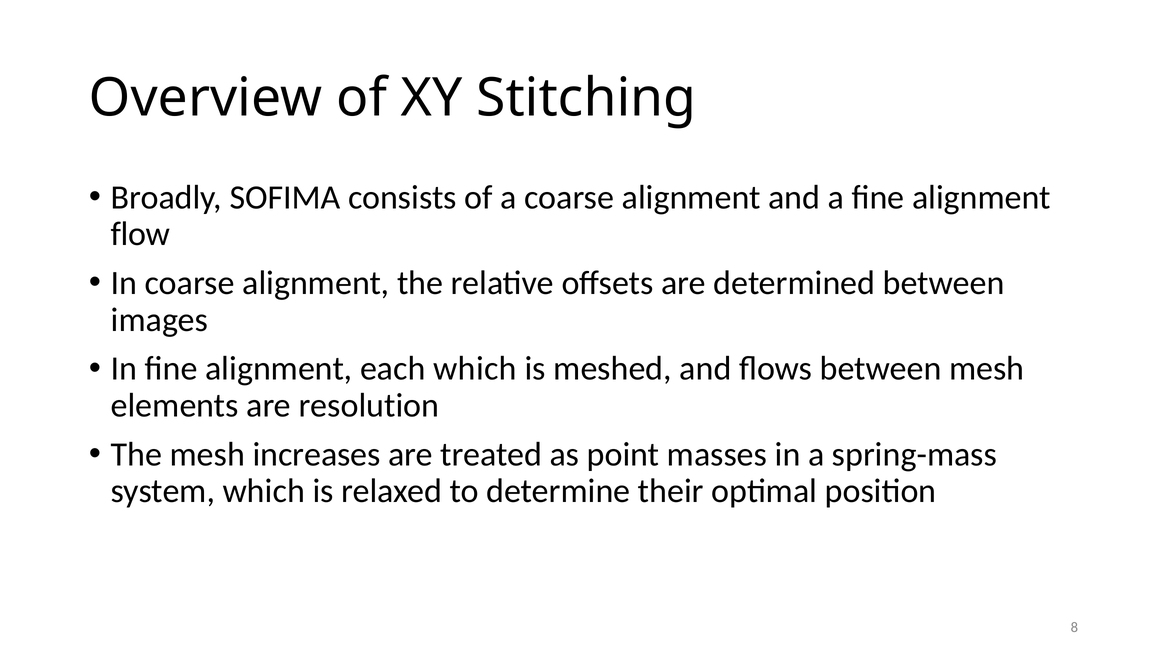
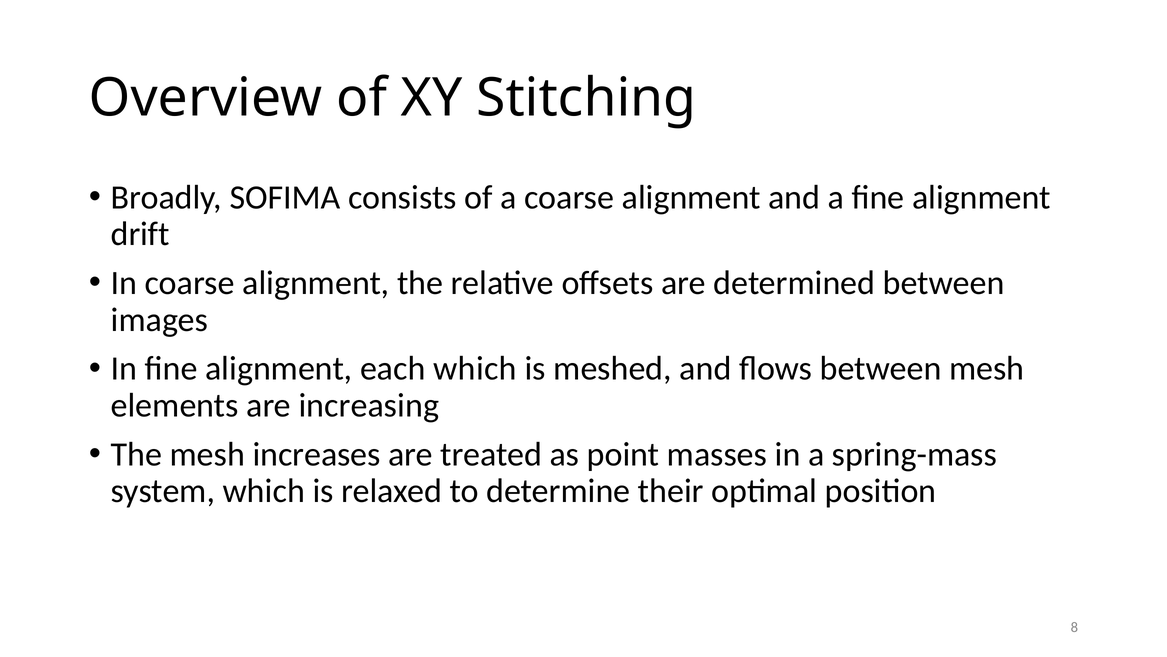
flow: flow -> drift
resolution: resolution -> increasing
